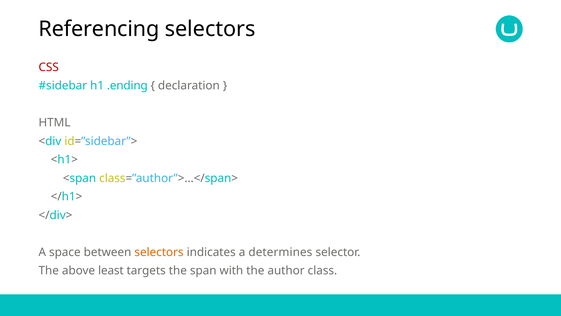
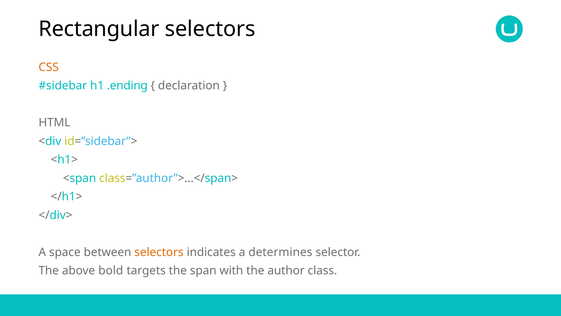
Referencing: Referencing -> Rectangular
CSS colour: red -> orange
least: least -> bold
